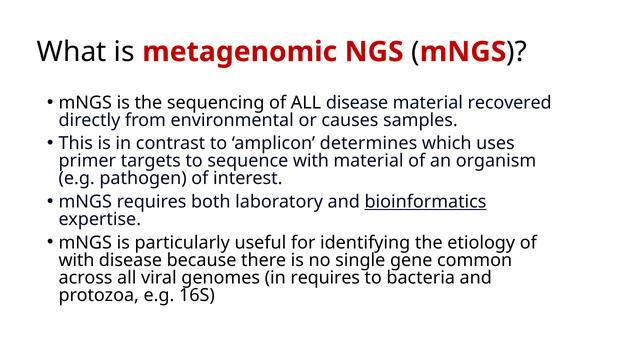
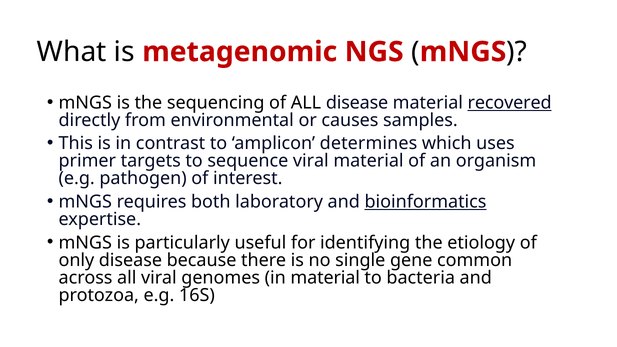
recovered underline: none -> present
sequence with: with -> viral
with at (76, 260): with -> only
in requires: requires -> material
